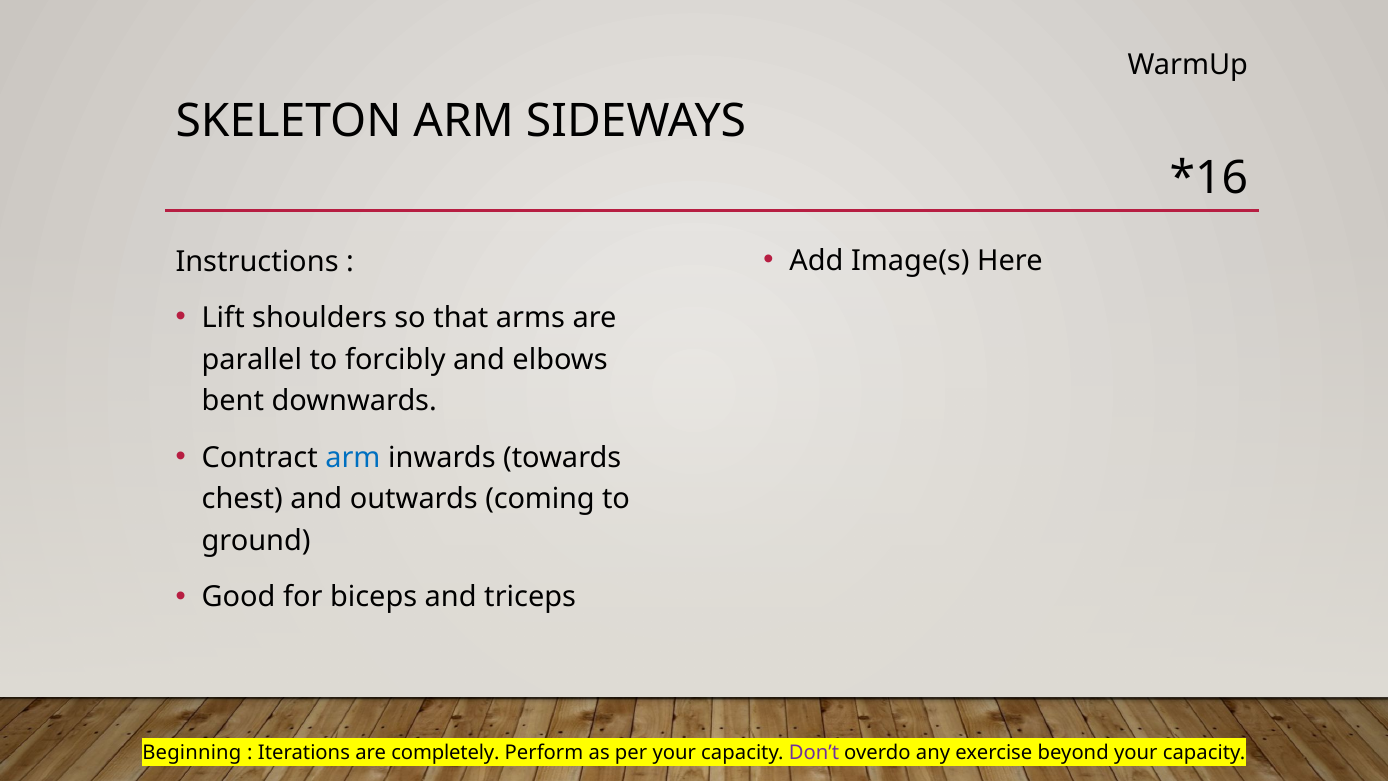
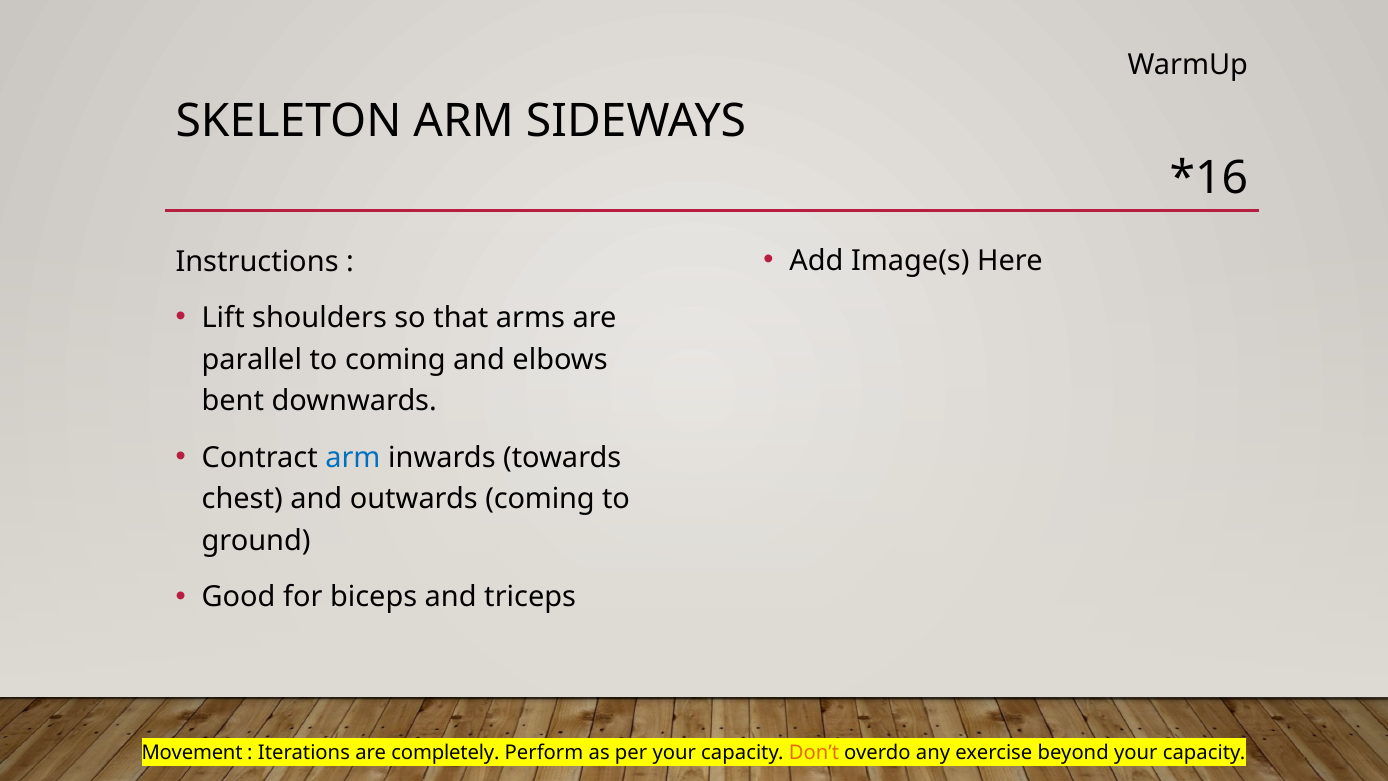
to forcibly: forcibly -> coming
Beginning: Beginning -> Movement
Don’t colour: purple -> orange
